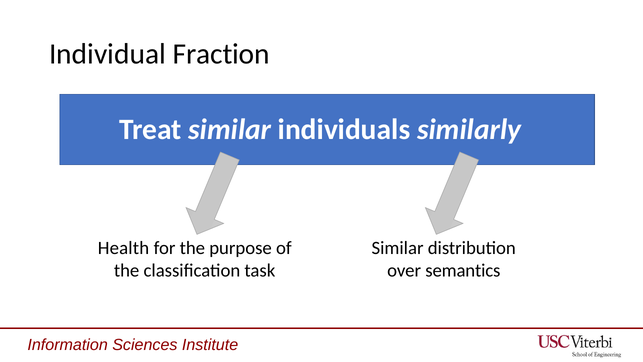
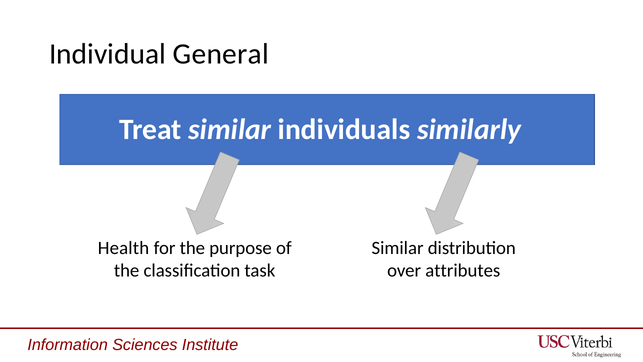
Fraction: Fraction -> General
semantics: semantics -> attributes
